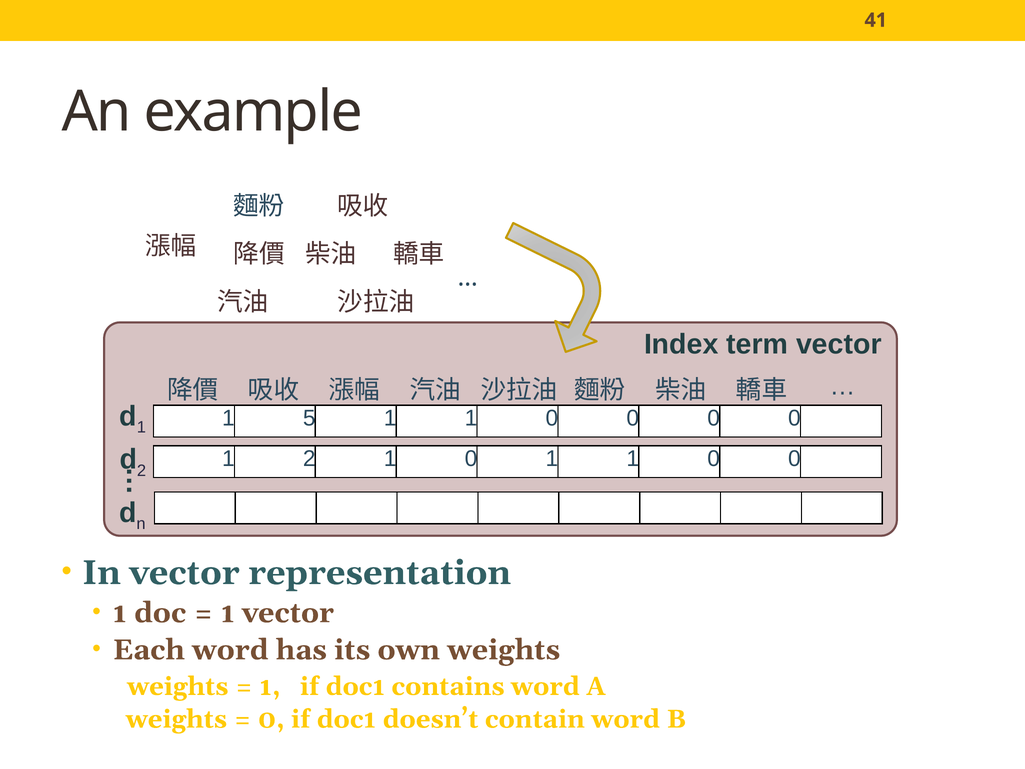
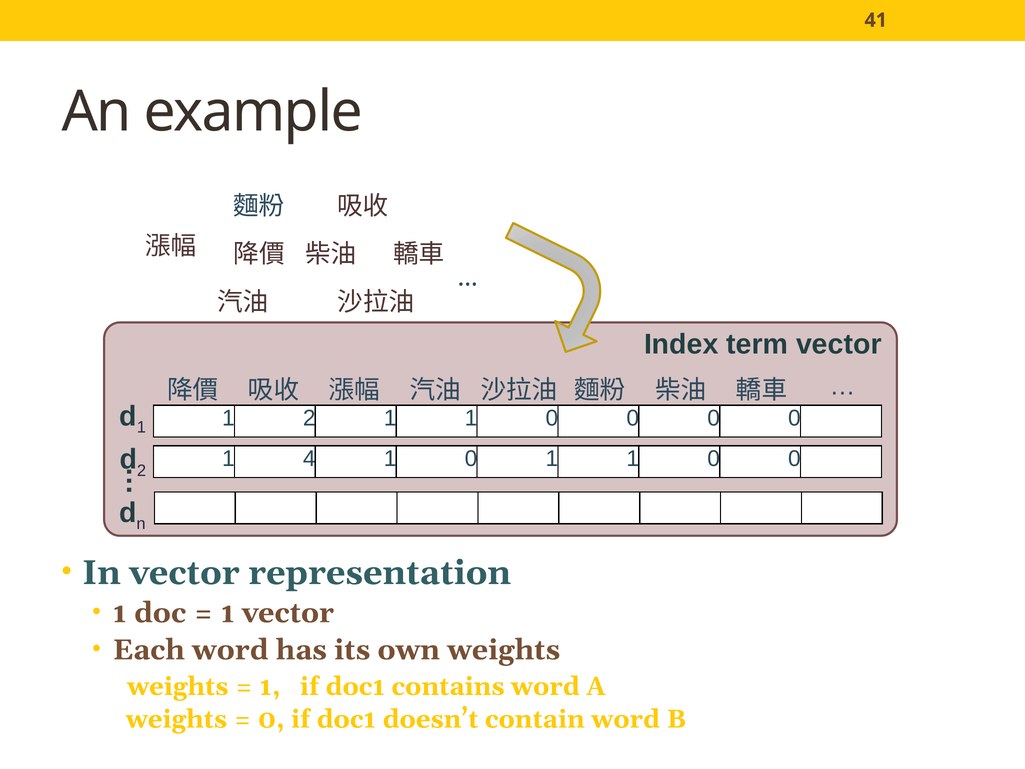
1 5: 5 -> 2
1 2: 2 -> 4
